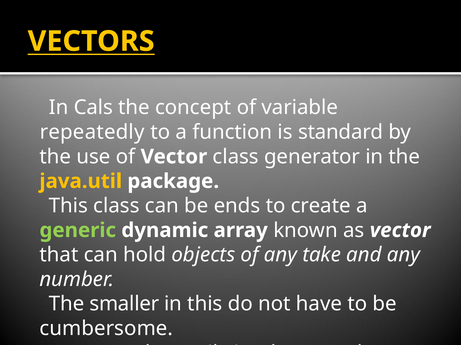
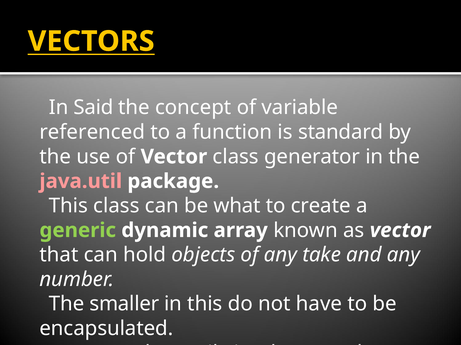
Cals: Cals -> Said
repeatedly: repeatedly -> referenced
java.util colour: yellow -> pink
ends: ends -> what
cumbersome: cumbersome -> encapsulated
